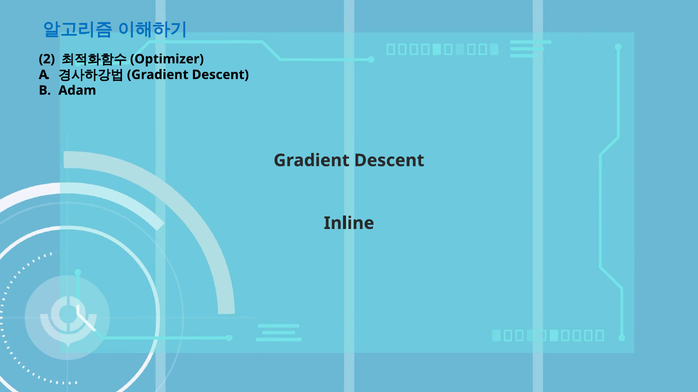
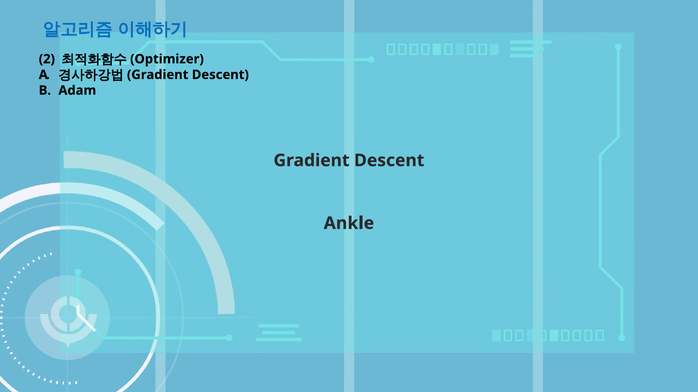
Inline: Inline -> Ankle
